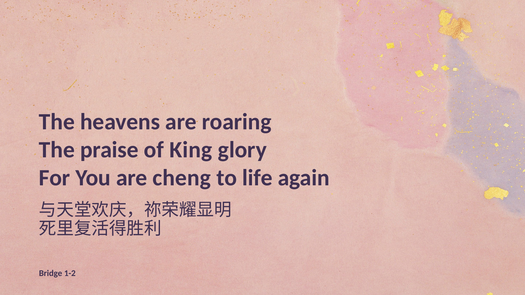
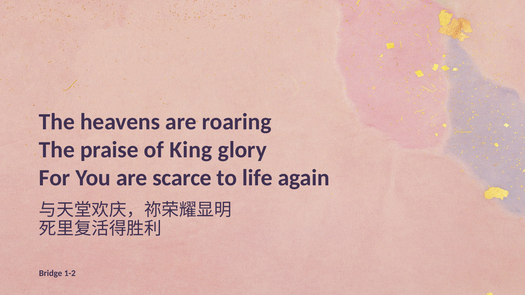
cheng: cheng -> scarce
